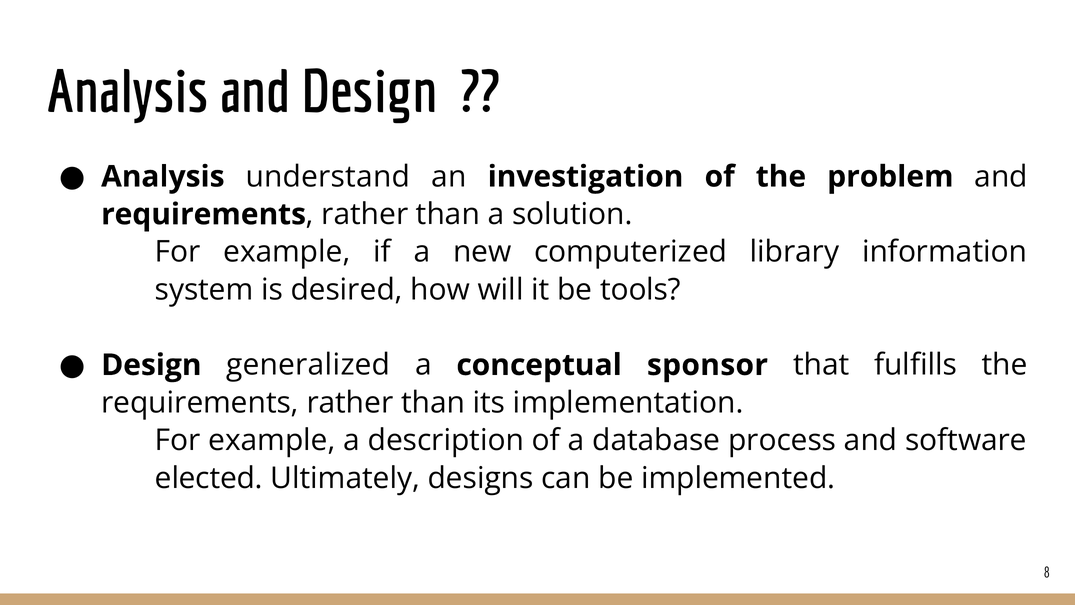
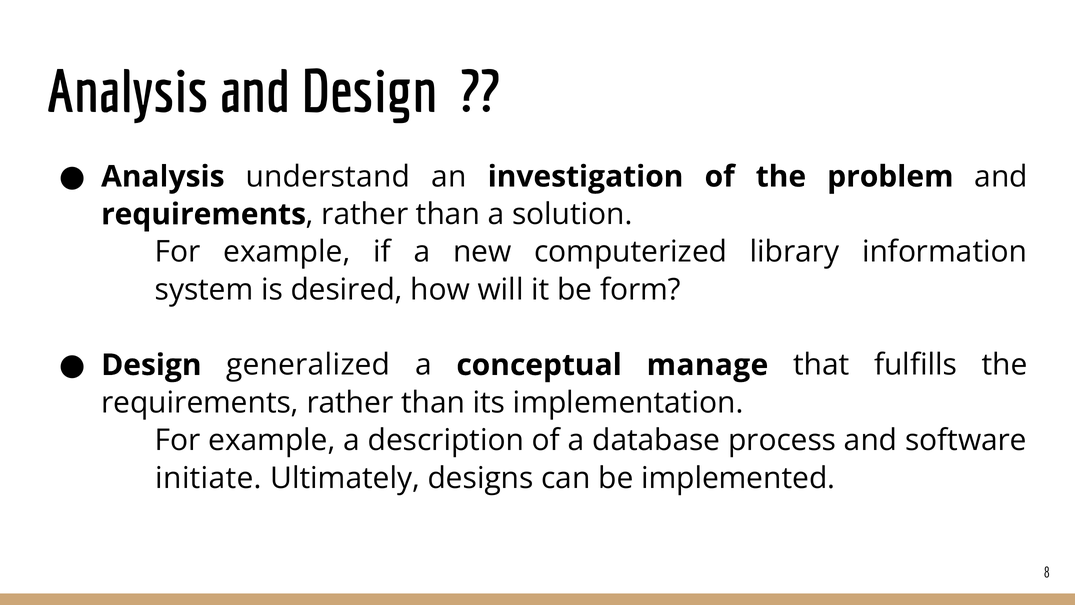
tools: tools -> form
sponsor: sponsor -> manage
elected: elected -> initiate
